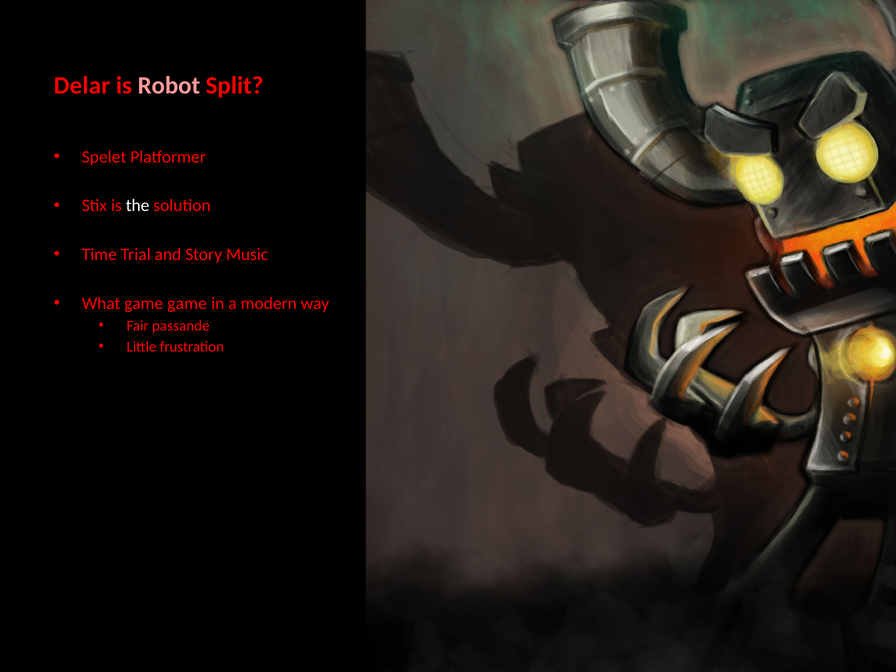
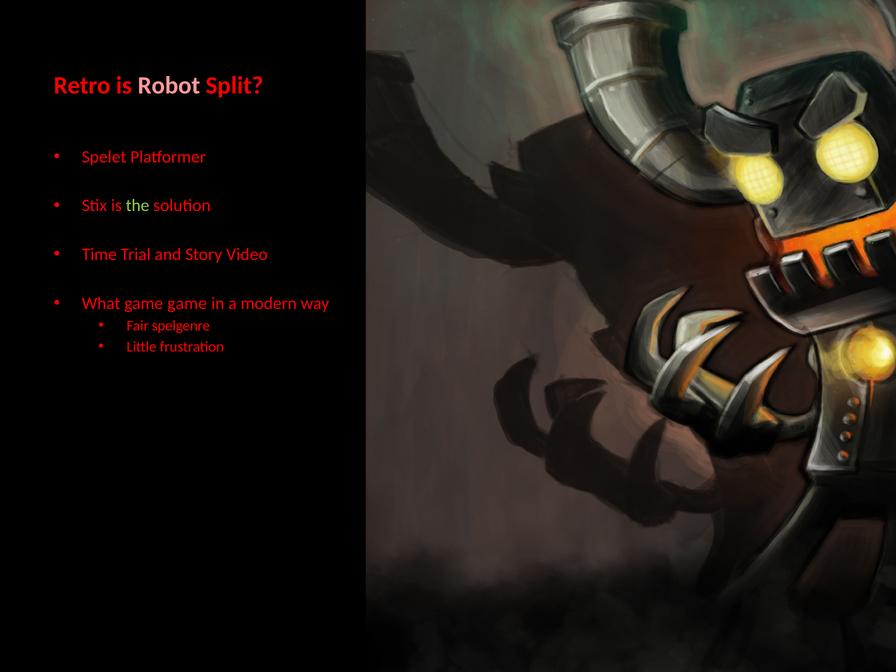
Delar: Delar -> Retro
the colour: white -> light green
Music: Music -> Video
passande: passande -> spelgenre
